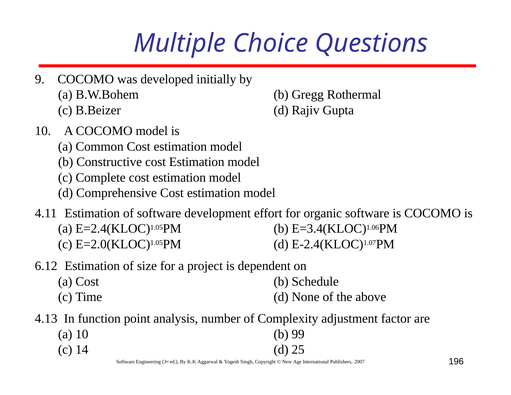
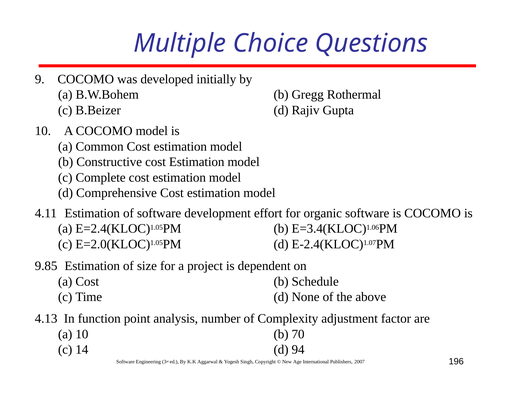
6.12: 6.12 -> 9.85
99: 99 -> 70
25: 25 -> 94
